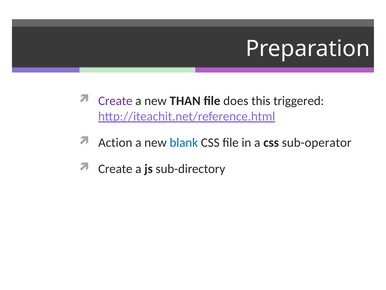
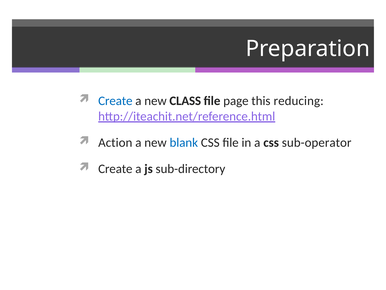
Create at (115, 101) colour: purple -> blue
THAN: THAN -> CLASS
does: does -> page
triggered: triggered -> reducing
